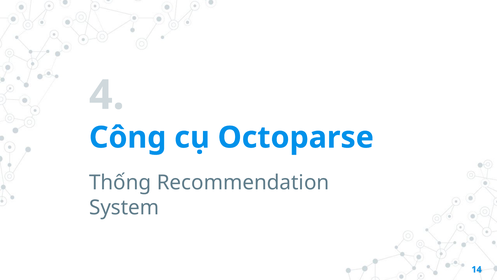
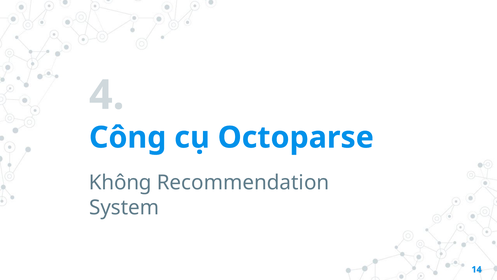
Thống: Thống -> Không
